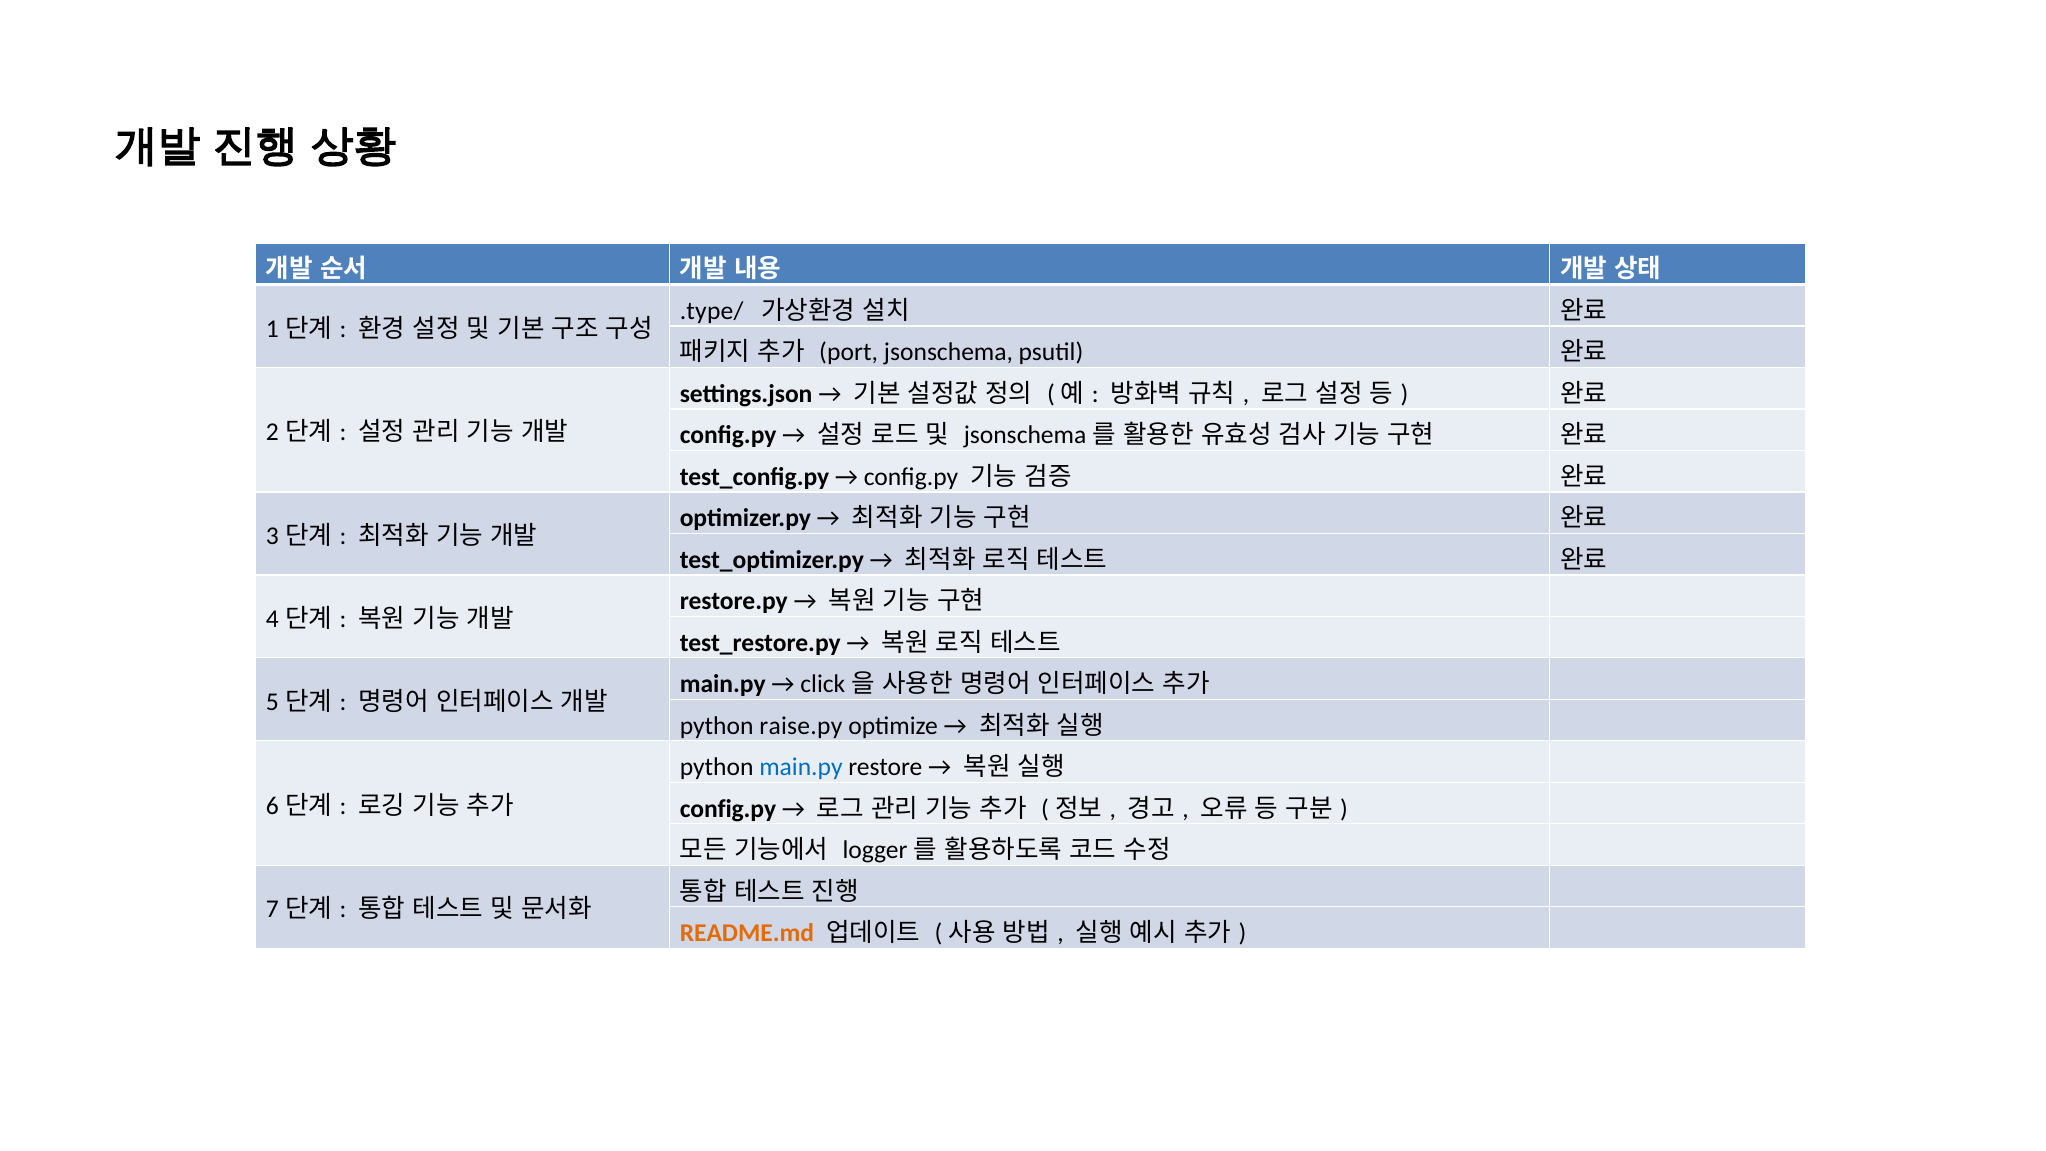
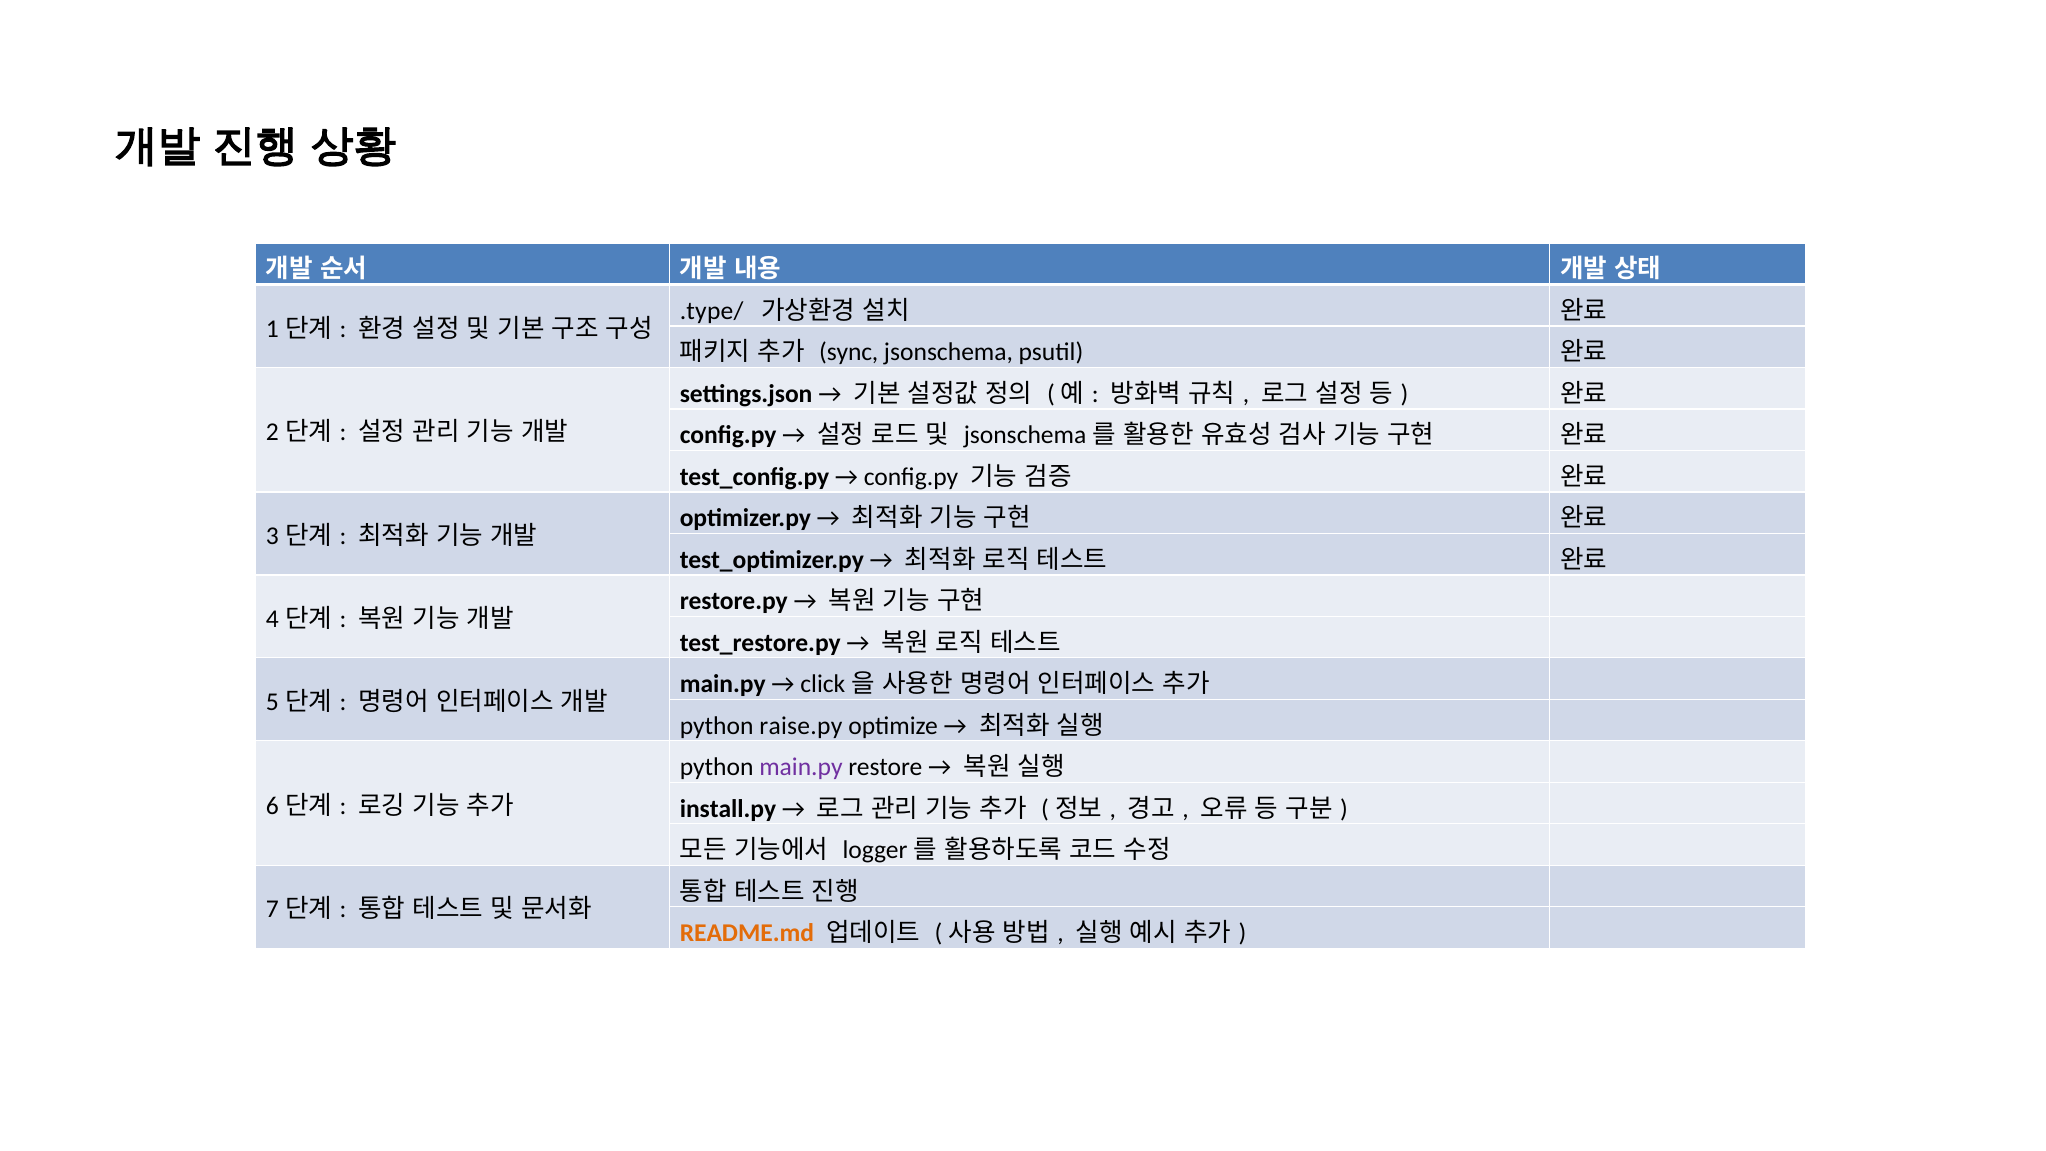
port: port -> sync
main.py at (801, 767) colour: blue -> purple
config.py at (728, 809): config.py -> install.py
